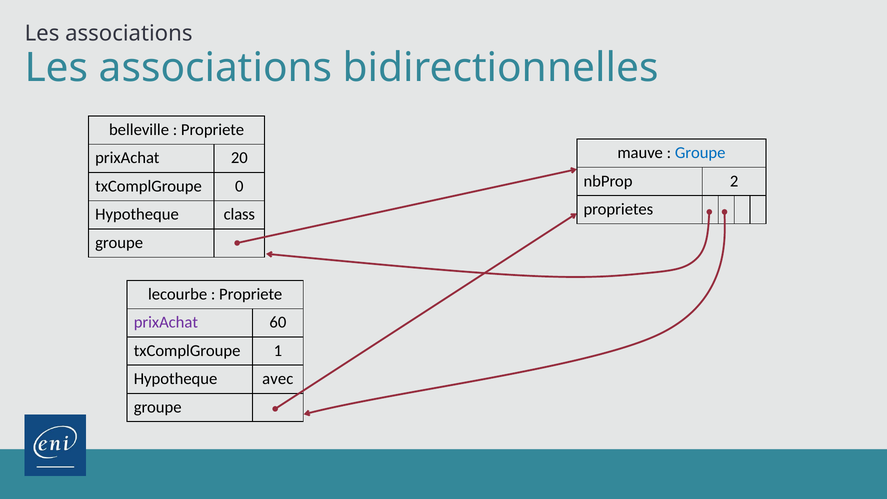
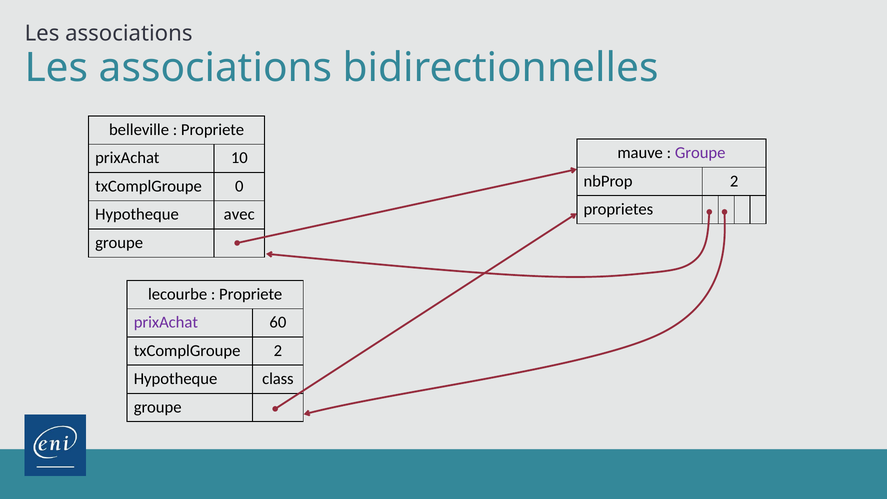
Groupe at (700, 153) colour: blue -> purple
20: 20 -> 10
class: class -> avec
txComplGroupe 1: 1 -> 2
avec: avec -> class
